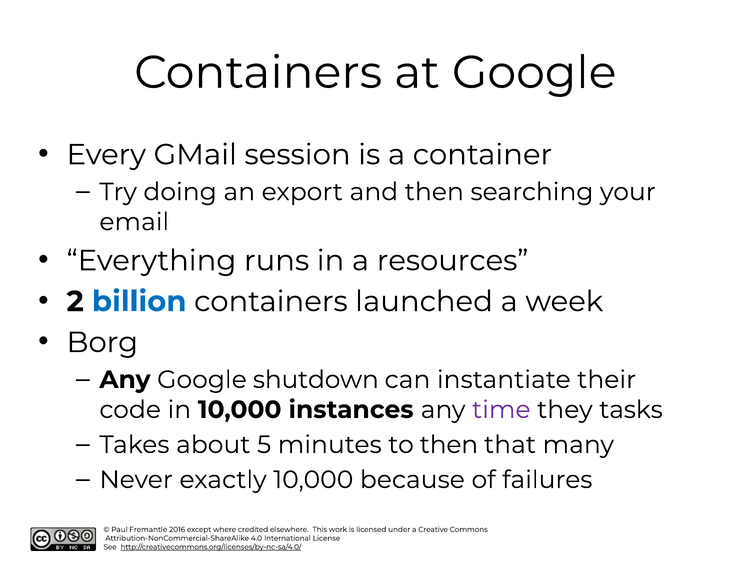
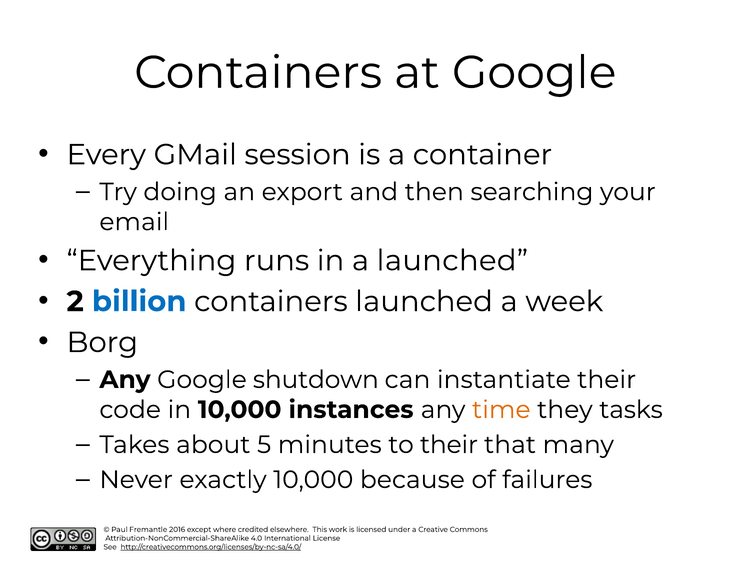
a resources: resources -> launched
time colour: purple -> orange
to then: then -> their
